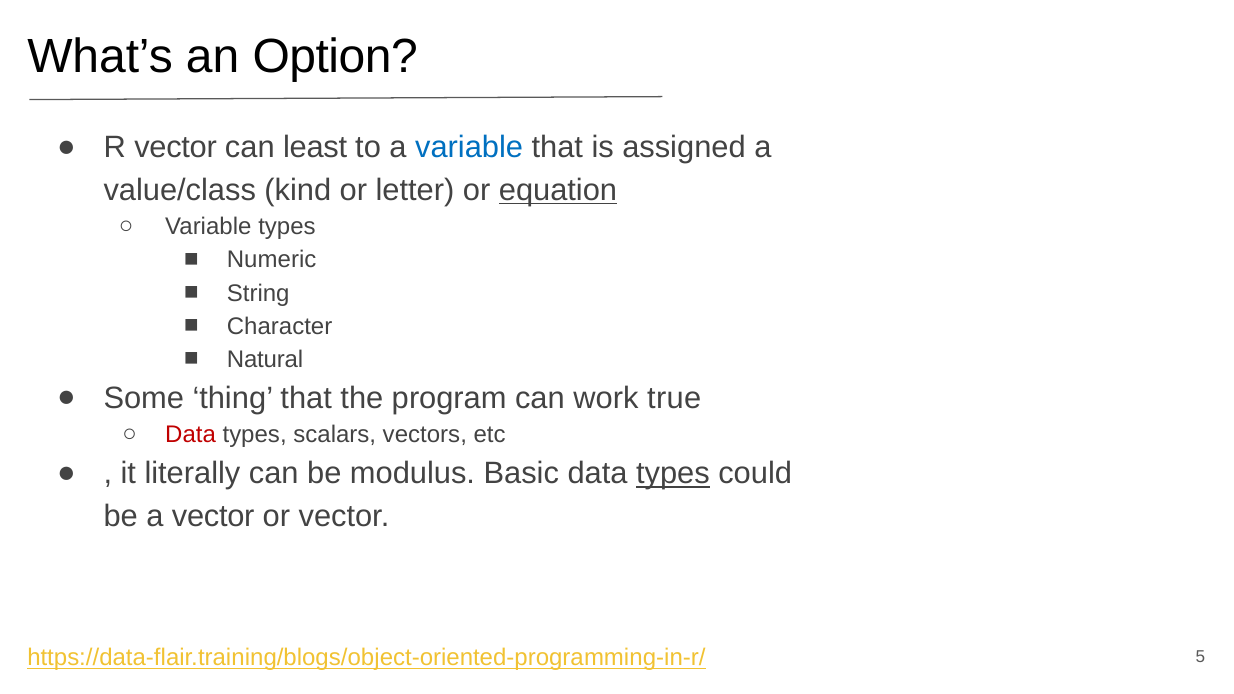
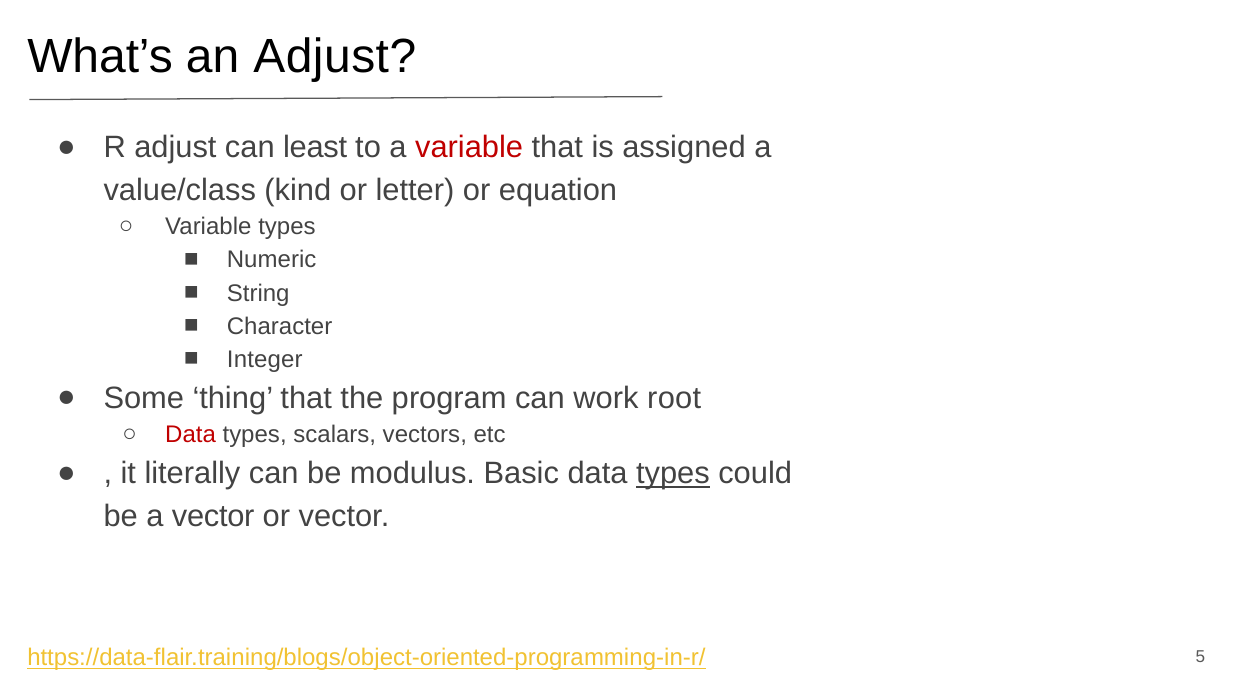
an Option: Option -> Adjust
R vector: vector -> adjust
variable at (469, 148) colour: blue -> red
equation underline: present -> none
Natural: Natural -> Integer
true: true -> root
